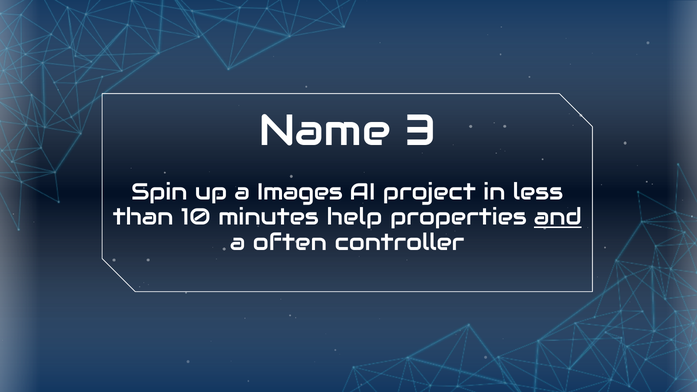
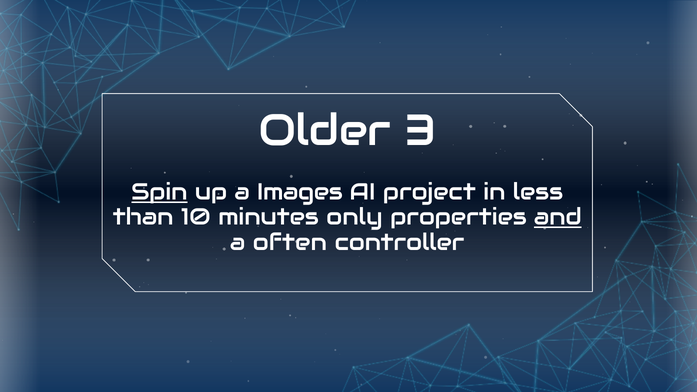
Name: Name -> Older
Spin underline: none -> present
help: help -> only
